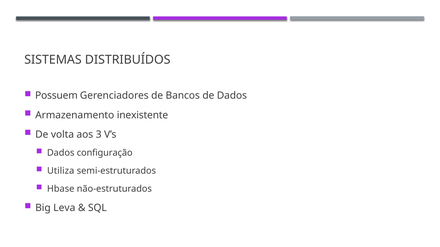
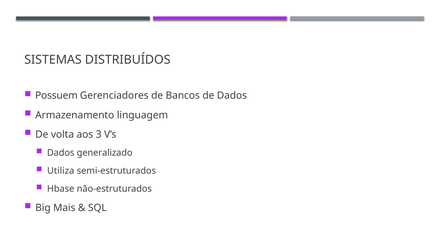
inexistente: inexistente -> linguagem
configuração: configuração -> generalizado
Leva: Leva -> Mais
